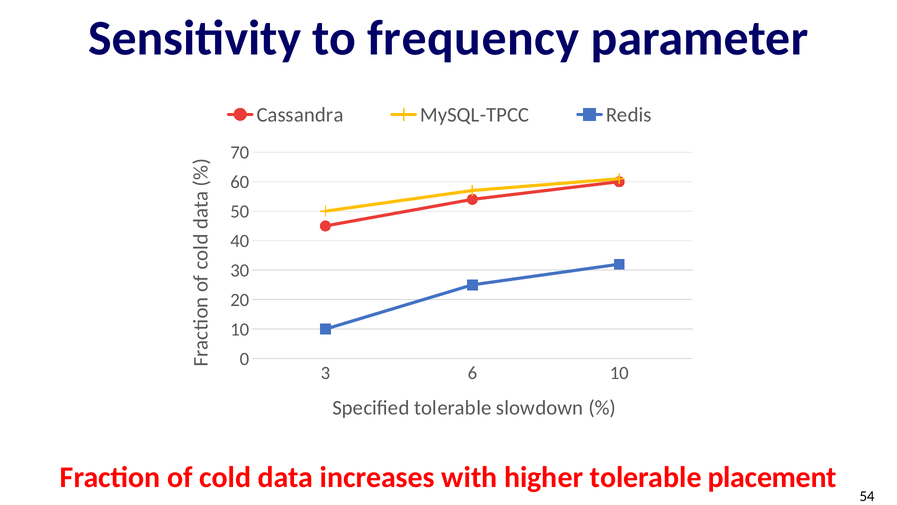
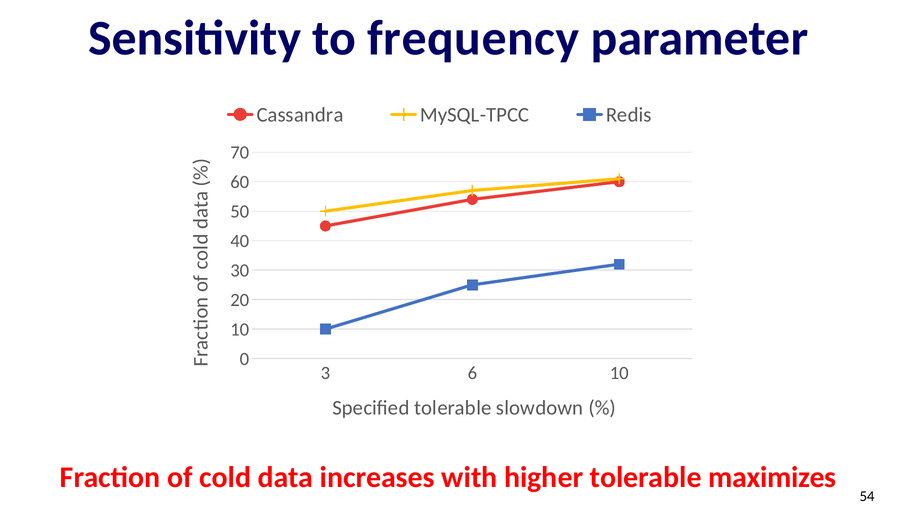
placement: placement -> maximizes
